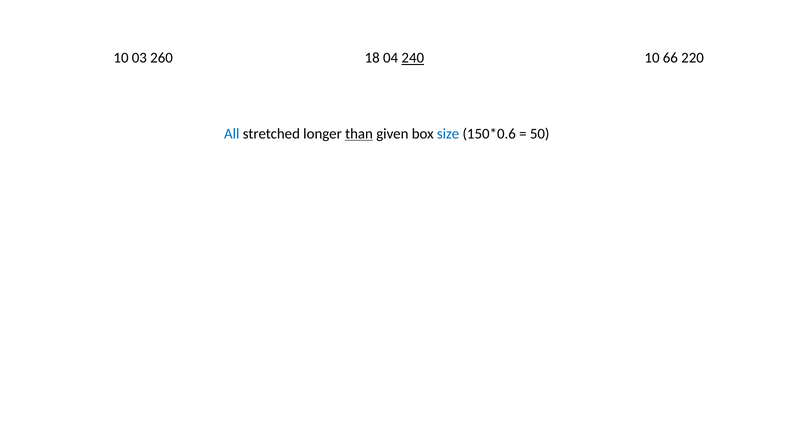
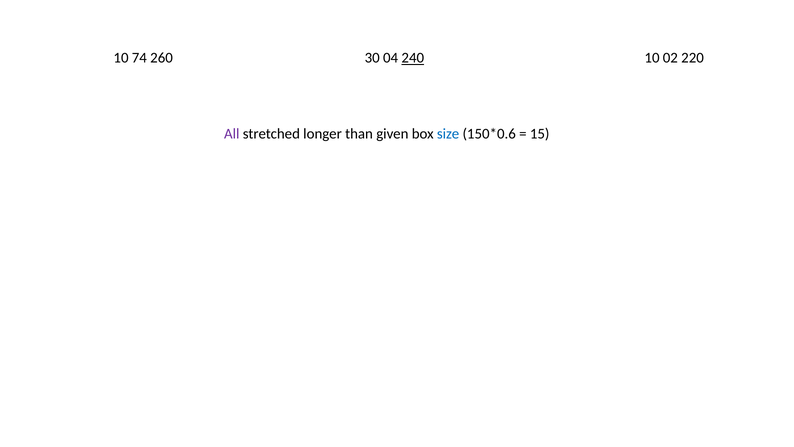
03: 03 -> 74
18: 18 -> 30
66: 66 -> 02
All colour: blue -> purple
than underline: present -> none
50: 50 -> 15
